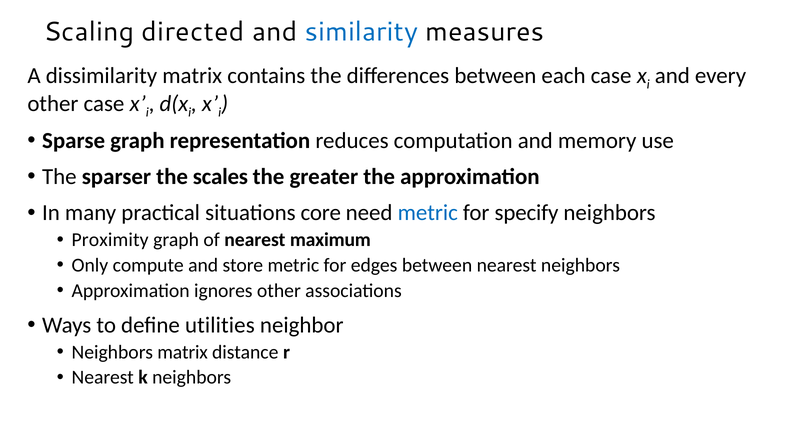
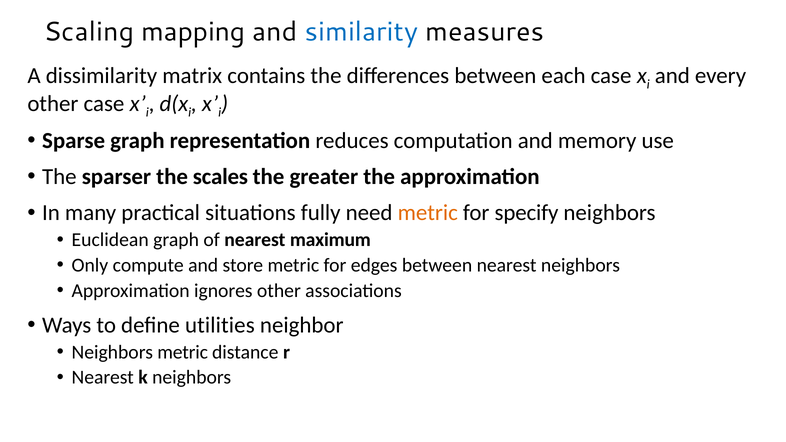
directed: directed -> mapping
core: core -> fully
metric at (428, 213) colour: blue -> orange
Proximity: Proximity -> Euclidean
Neighbors matrix: matrix -> metric
